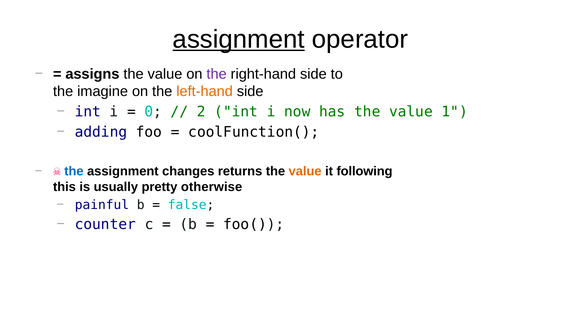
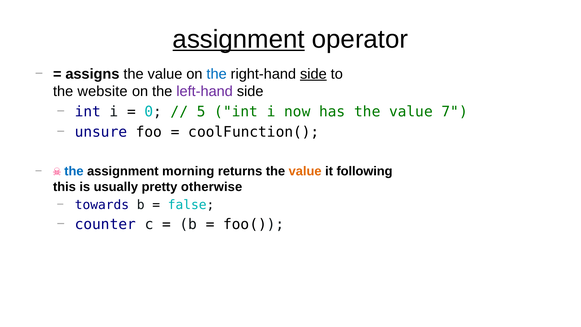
the at (217, 74) colour: purple -> blue
side at (313, 74) underline: none -> present
imagine: imagine -> website
left-hand colour: orange -> purple
2: 2 -> 5
1: 1 -> 7
adding: adding -> unsure
changes: changes -> morning
painful: painful -> towards
